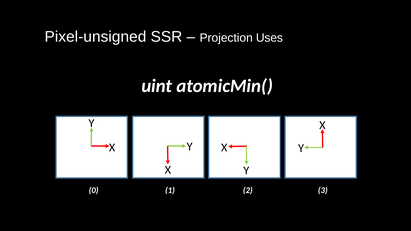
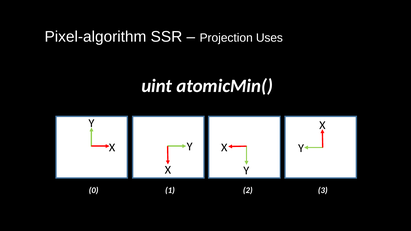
Pixel-unsigned: Pixel-unsigned -> Pixel-algorithm
